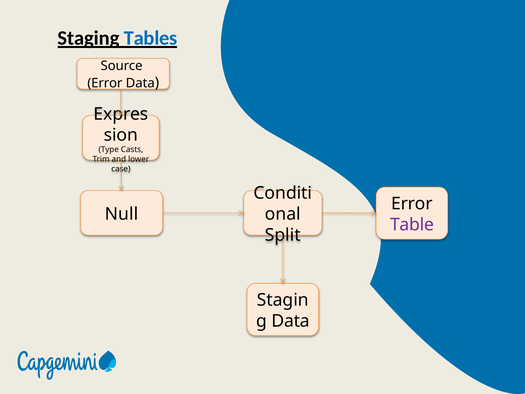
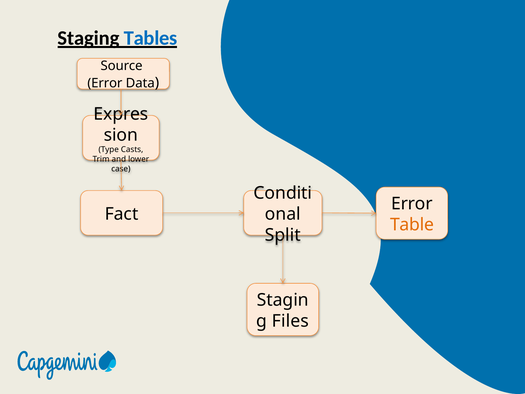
Null: Null -> Fact
Table colour: purple -> orange
Data at (291, 321): Data -> Files
